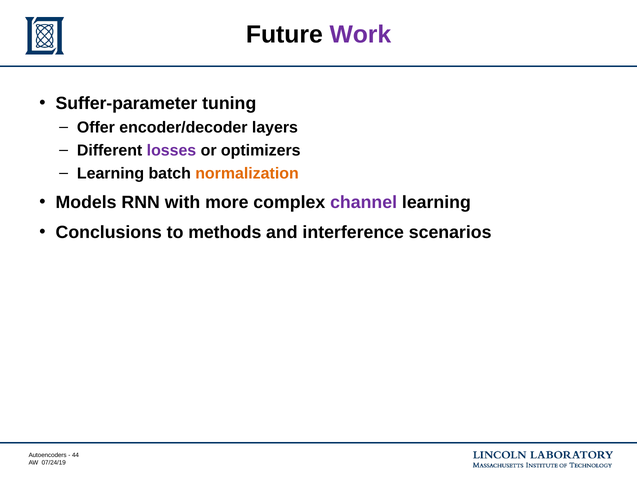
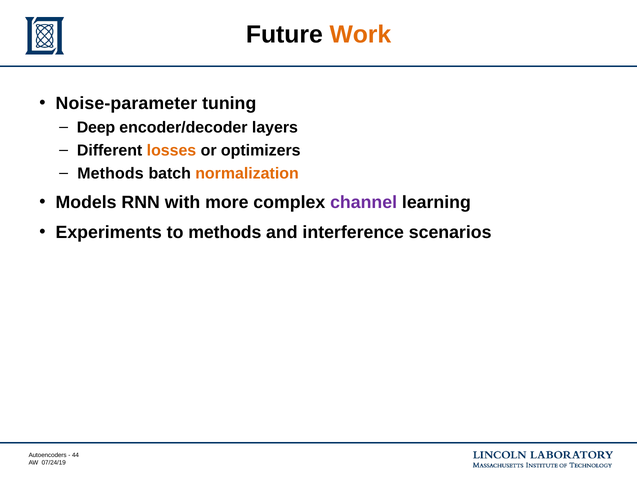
Work colour: purple -> orange
Suffer-parameter: Suffer-parameter -> Noise-parameter
Offer: Offer -> Deep
losses colour: purple -> orange
Learning at (111, 173): Learning -> Methods
Conclusions: Conclusions -> Experiments
